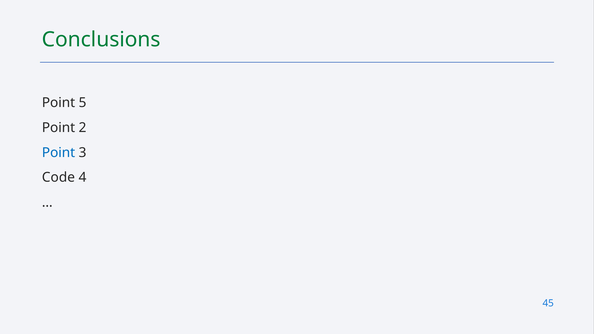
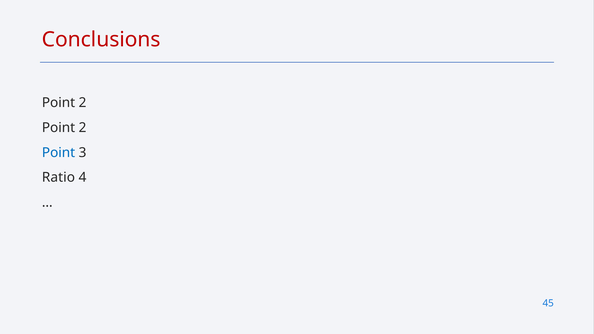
Conclusions colour: green -> red
5 at (83, 103): 5 -> 2
Code: Code -> Ratio
